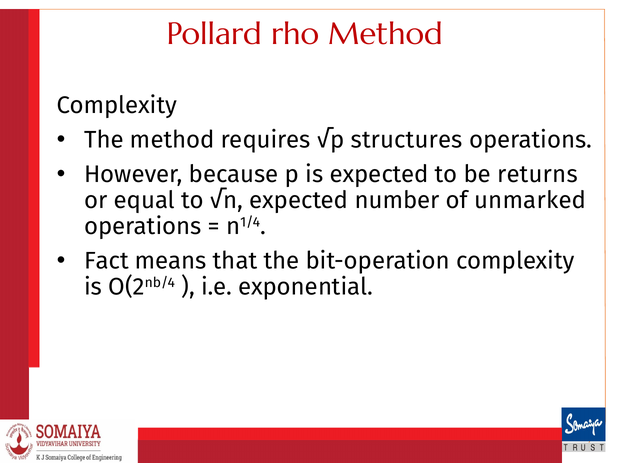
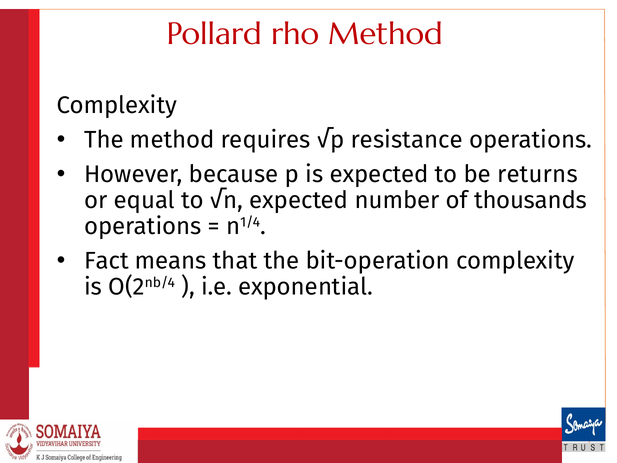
structures: structures -> resistance
unmarked: unmarked -> thousands
